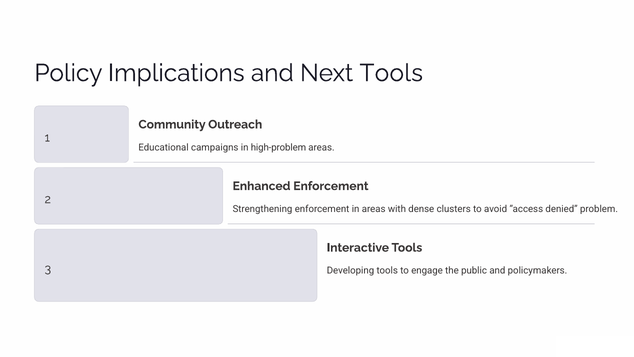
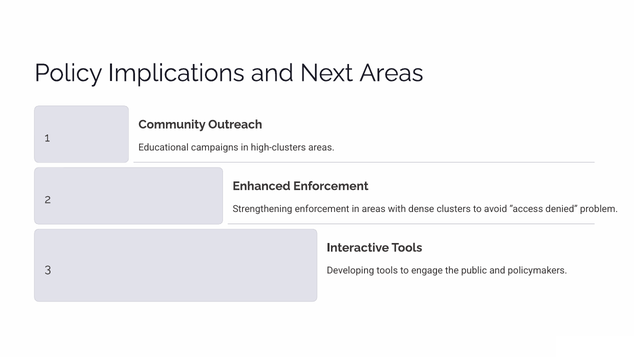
Next Tools: Tools -> Areas
high-problem: high-problem -> high-clusters
